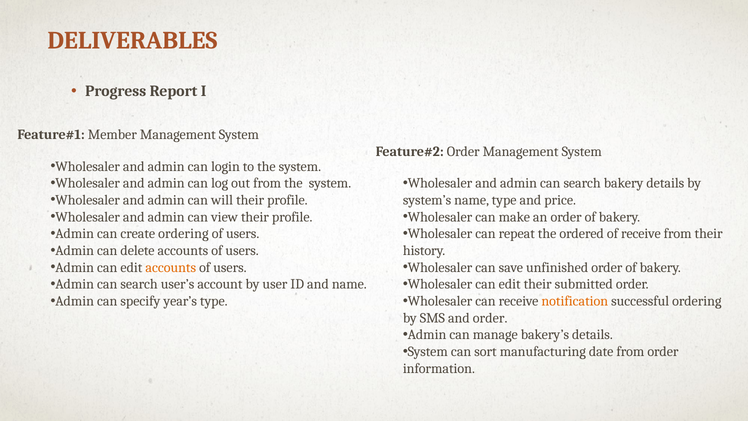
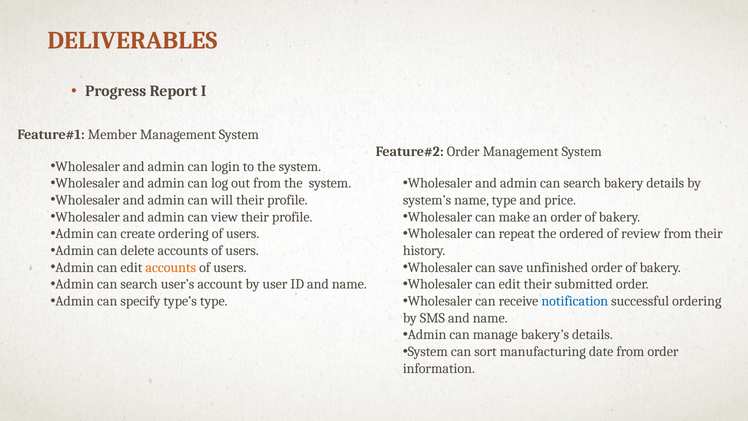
of receive: receive -> review
year’s: year’s -> type’s
notification colour: orange -> blue
SMS and order: order -> name
